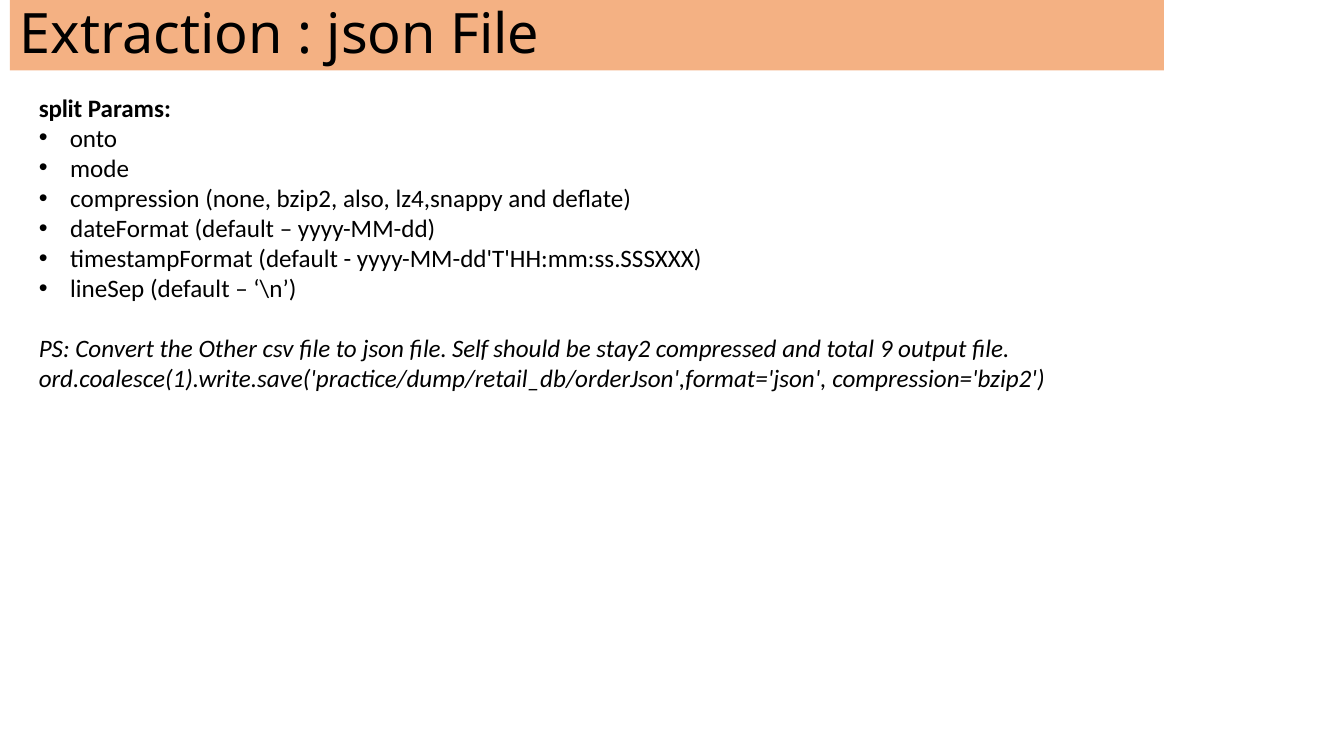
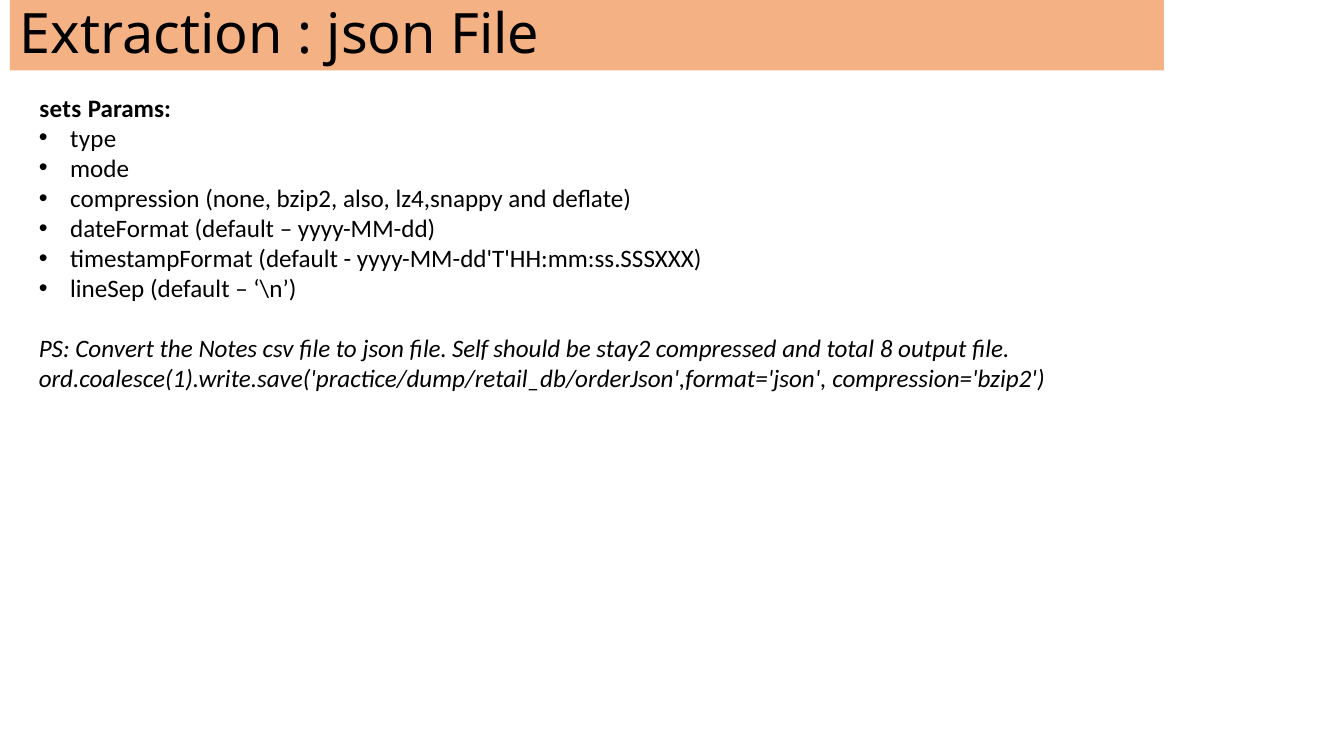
split: split -> sets
onto: onto -> type
Other: Other -> Notes
9: 9 -> 8
